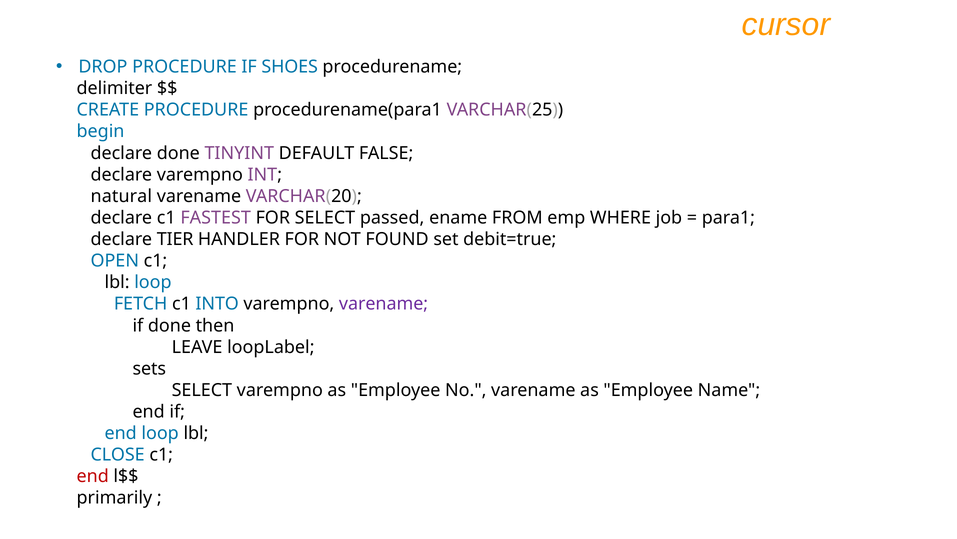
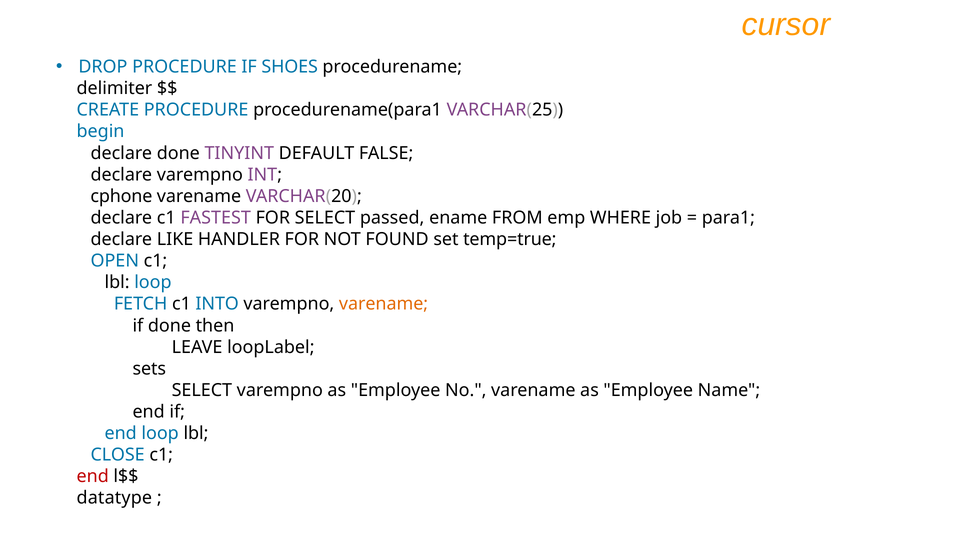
natural: natural -> cphone
TIER: TIER -> LIKE
debit=true: debit=true -> temp=true
varename at (384, 304) colour: purple -> orange
primarily: primarily -> datatype
